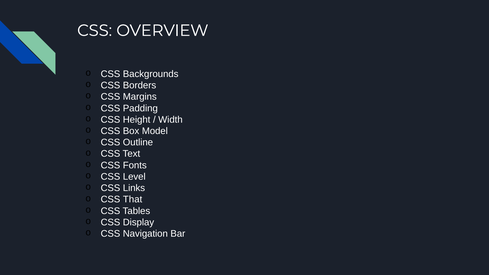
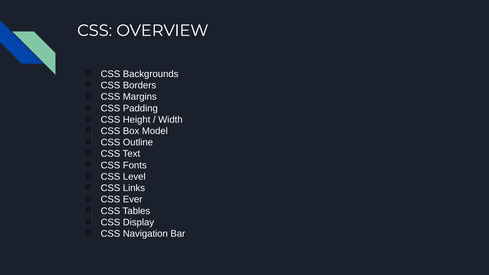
That: That -> Ever
